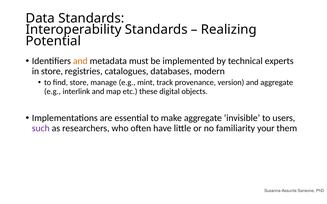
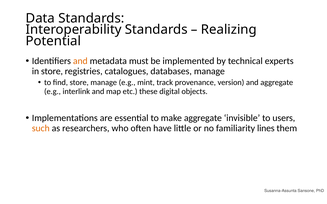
databases modern: modern -> manage
such colour: purple -> orange
your: your -> lines
